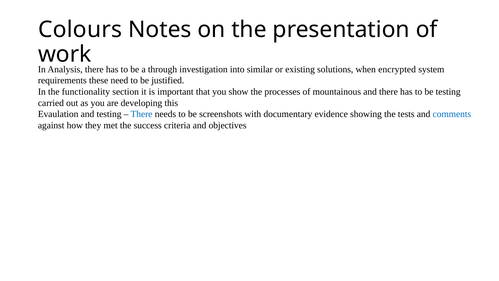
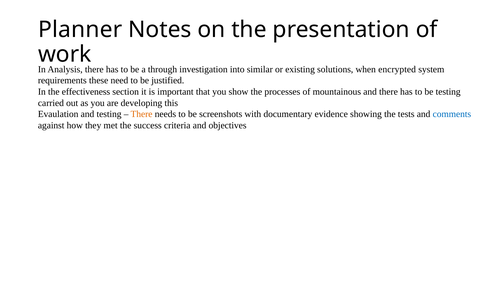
Colours: Colours -> Planner
functionality: functionality -> effectiveness
There at (142, 114) colour: blue -> orange
